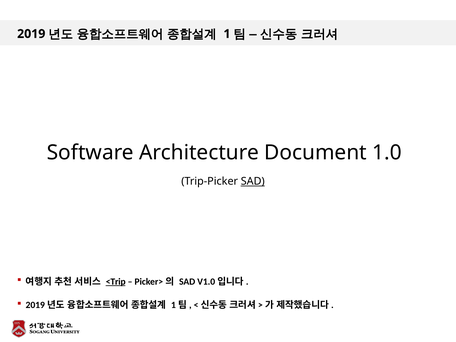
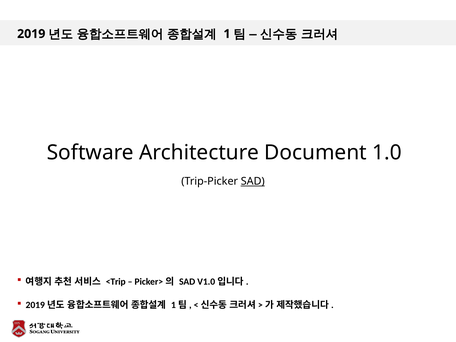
<Trip underline: present -> none
